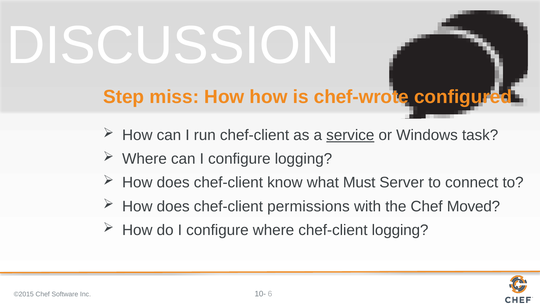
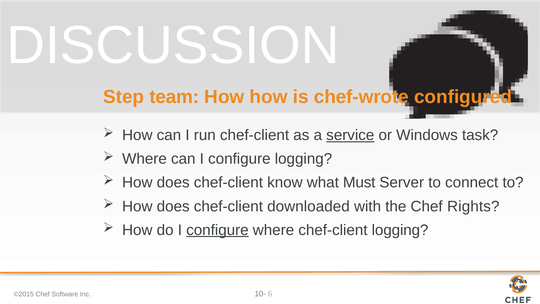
miss: miss -> team
permissions: permissions -> downloaded
Moved: Moved -> Rights
configure at (217, 230) underline: none -> present
